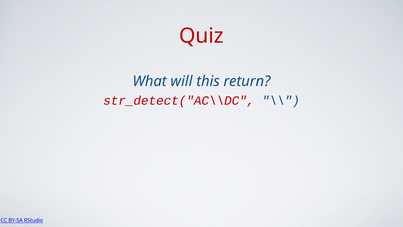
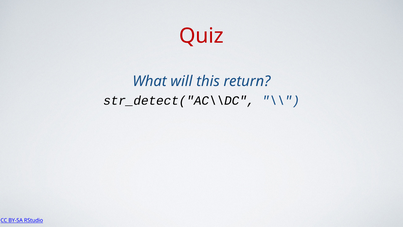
str_detect("AC\\DC colour: red -> black
